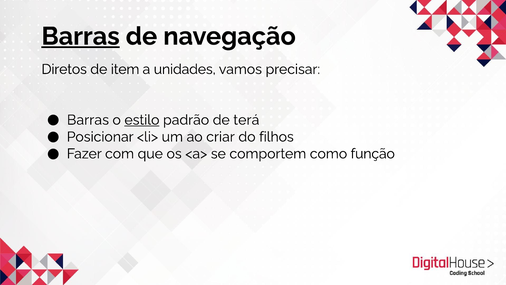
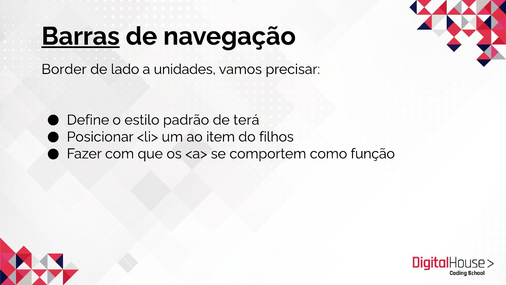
Diretos: Diretos -> Border
item: item -> lado
Barras at (88, 120): Barras -> Define
estilo underline: present -> none
criar: criar -> item
